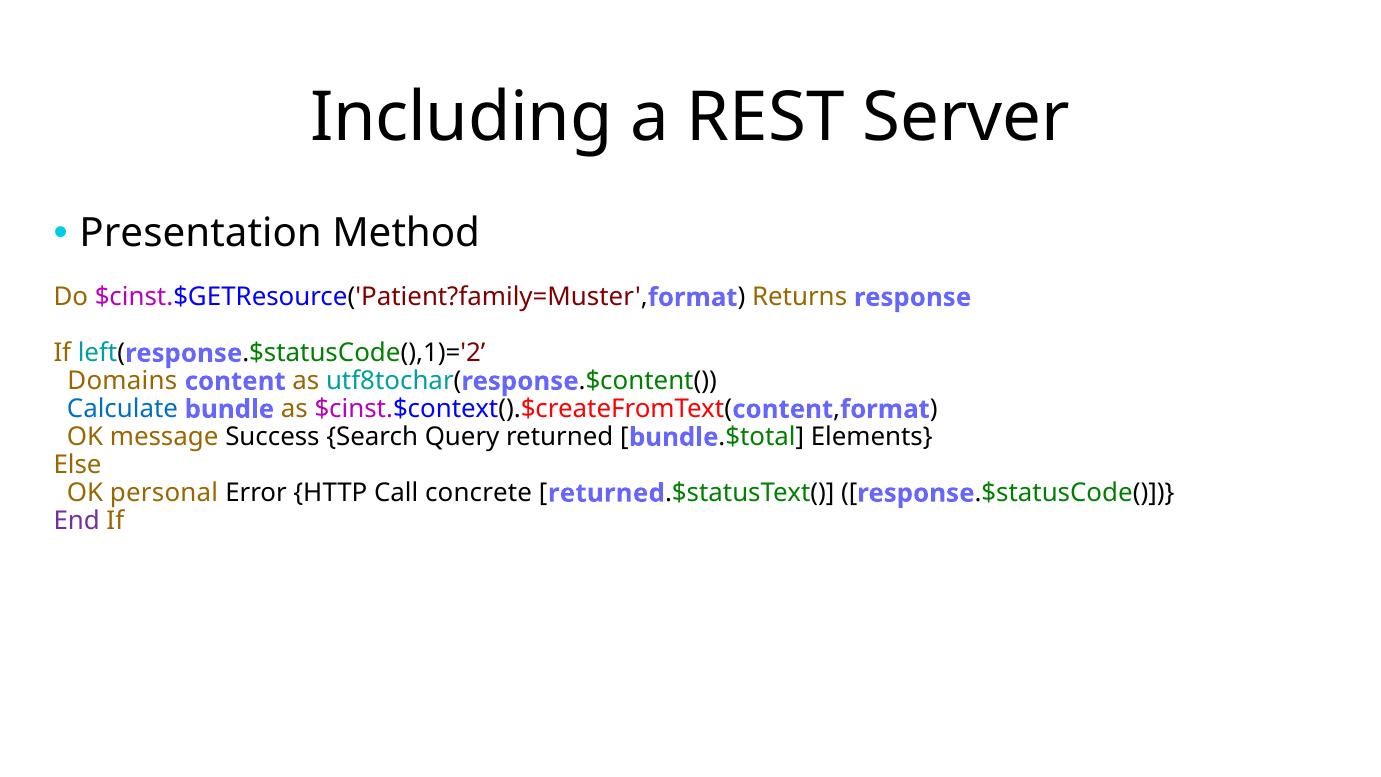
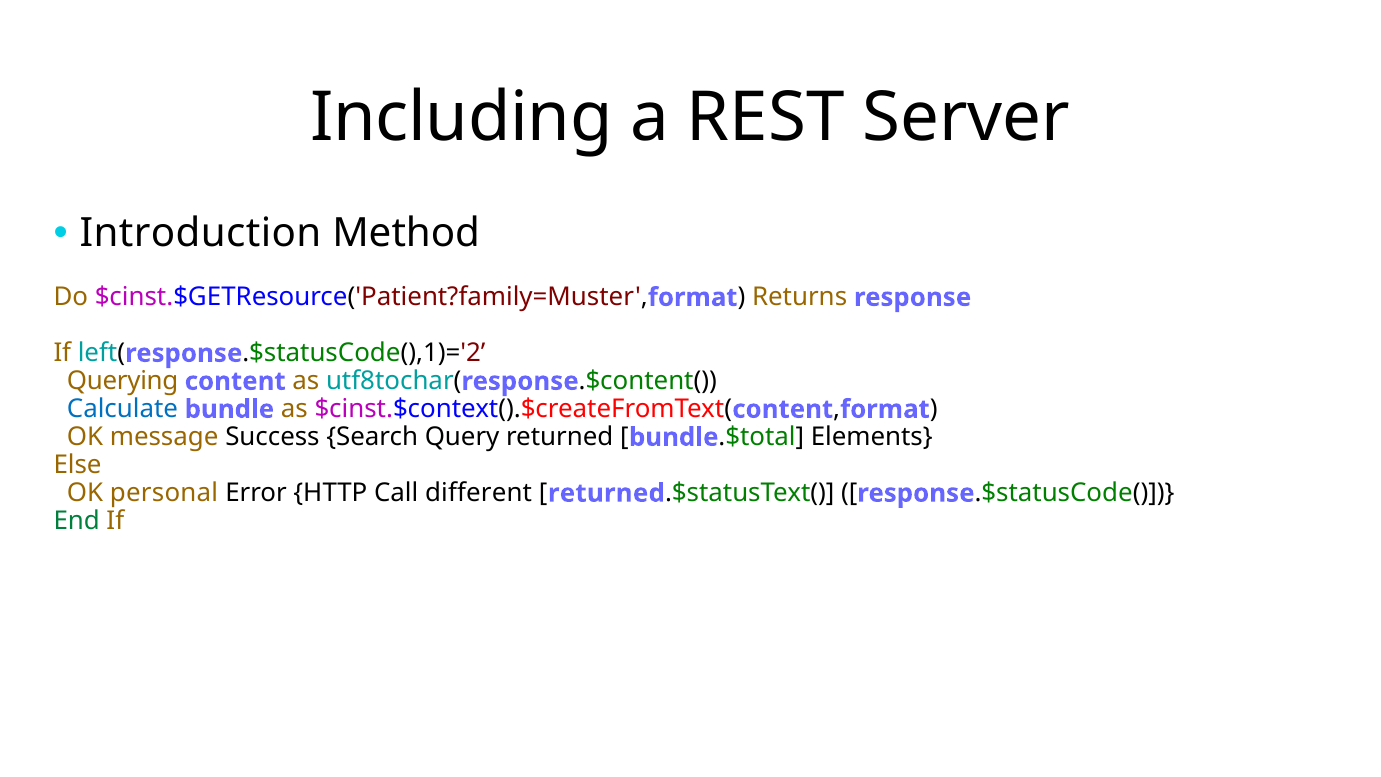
Presentation: Presentation -> Introduction
Domains: Domains -> Querying
concrete: concrete -> different
End colour: purple -> green
